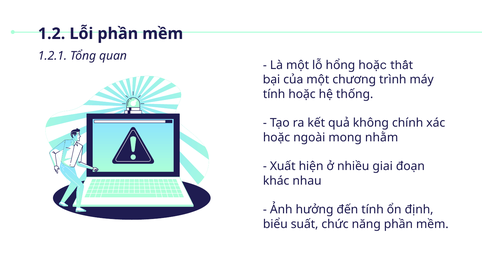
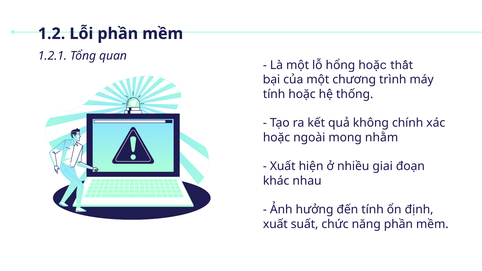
biểu at (275, 224): biểu -> xuất
